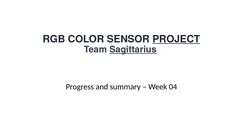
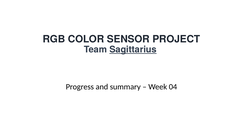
PROJECT underline: present -> none
